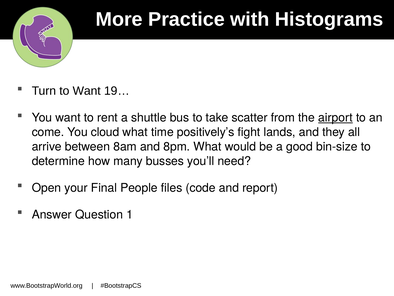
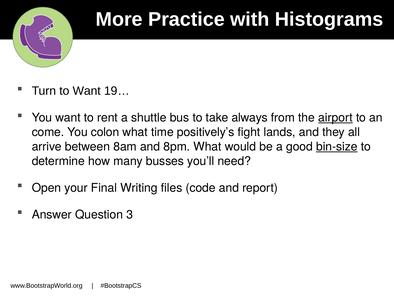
scatter: scatter -> always
cloud: cloud -> colon
bin-size underline: none -> present
People: People -> Writing
1: 1 -> 3
